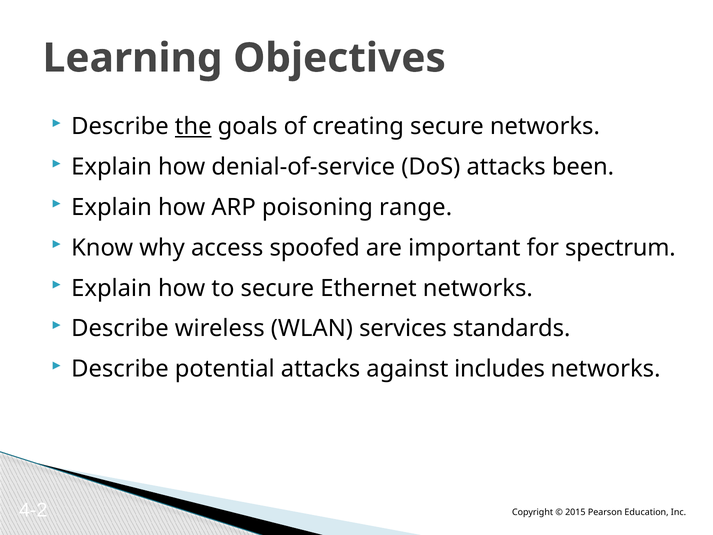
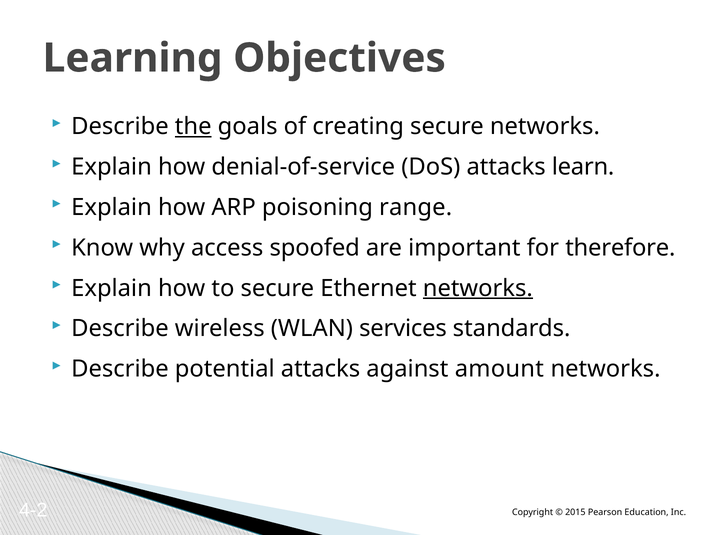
been: been -> learn
spectrum: spectrum -> therefore
networks at (478, 288) underline: none -> present
includes: includes -> amount
